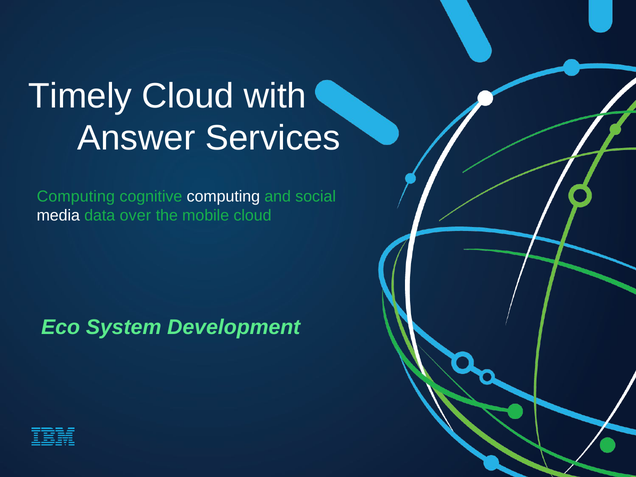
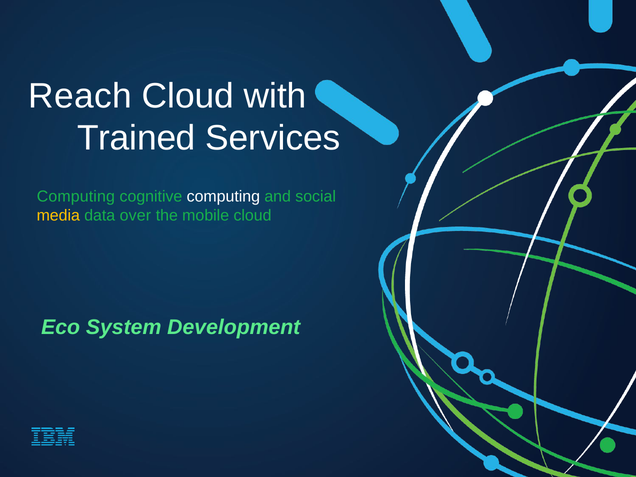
Timely: Timely -> Reach
Answer: Answer -> Trained
media colour: white -> yellow
